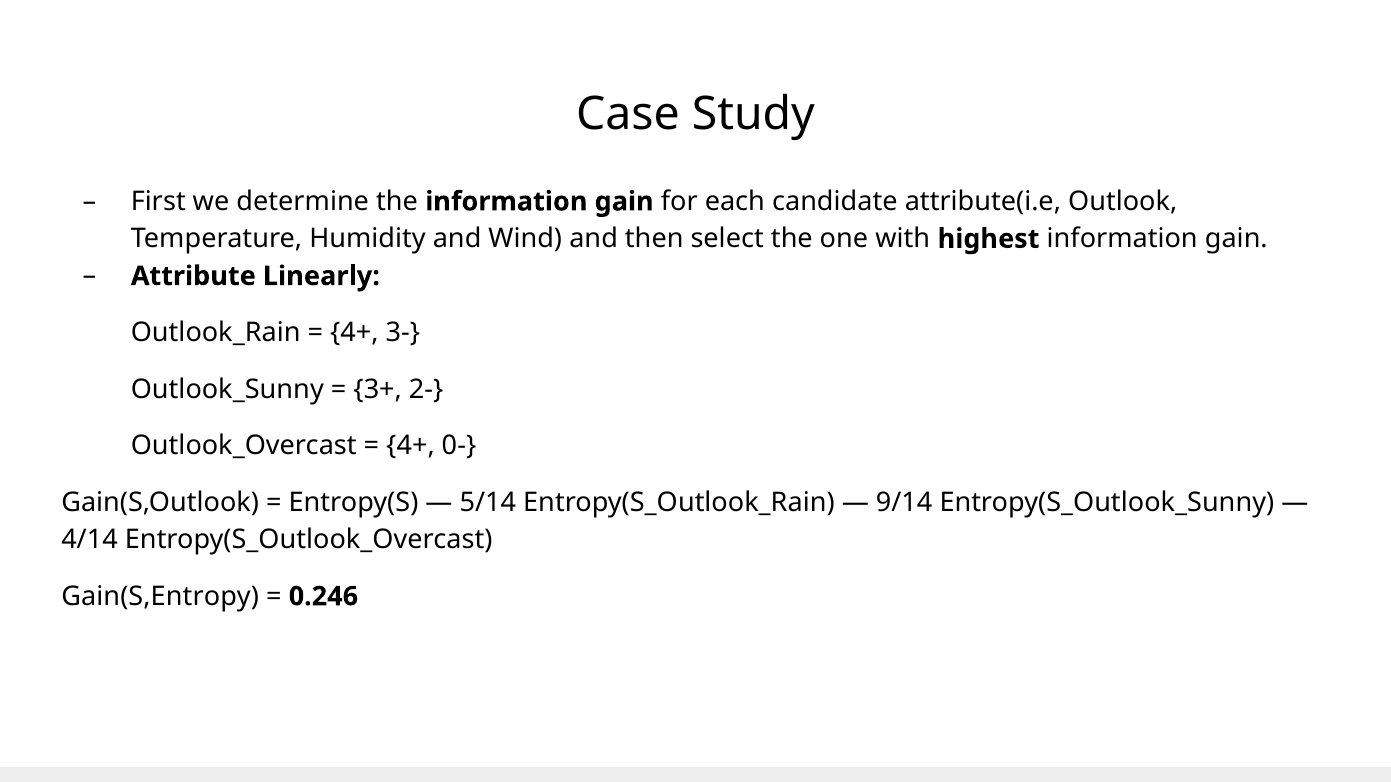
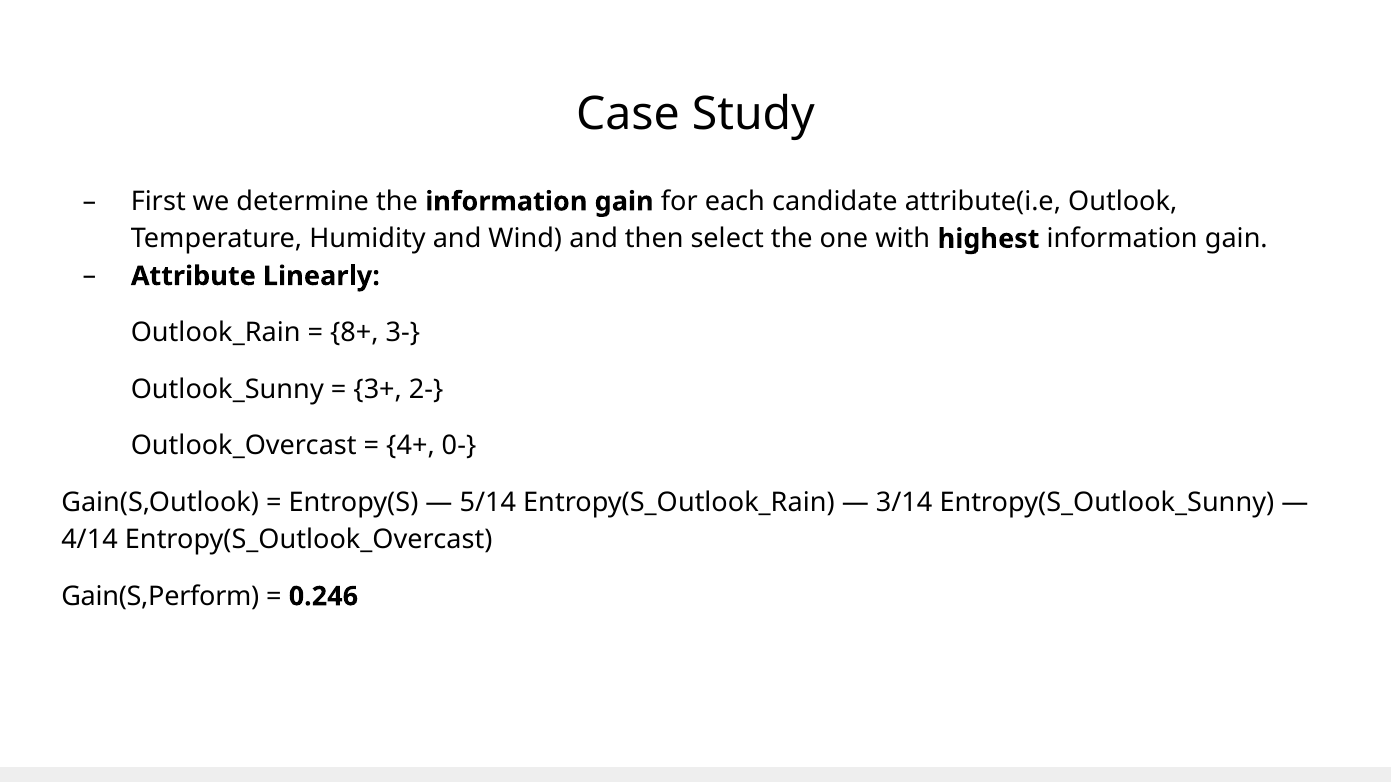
4+ at (354, 333): 4+ -> 8+
9/14: 9/14 -> 3/14
Gain(S,Entropy: Gain(S,Entropy -> Gain(S,Perform
